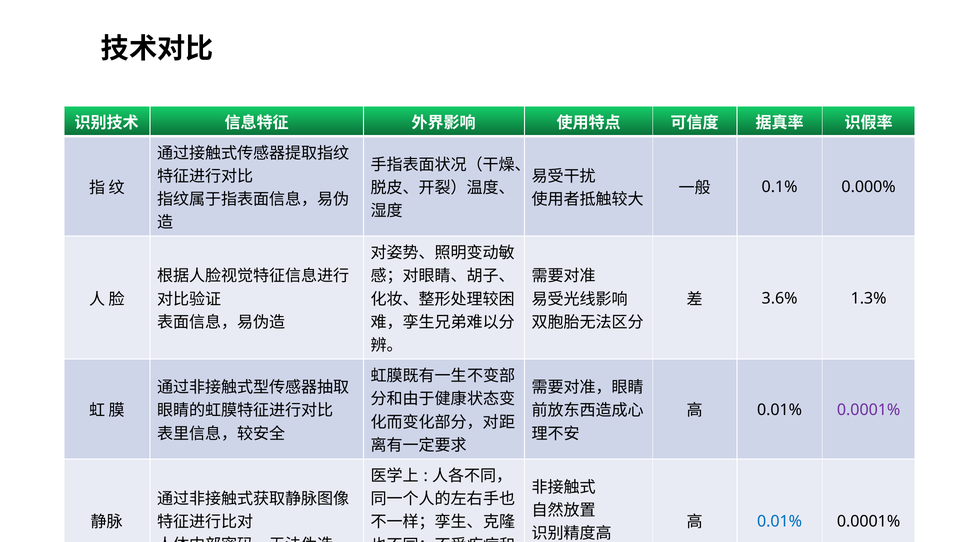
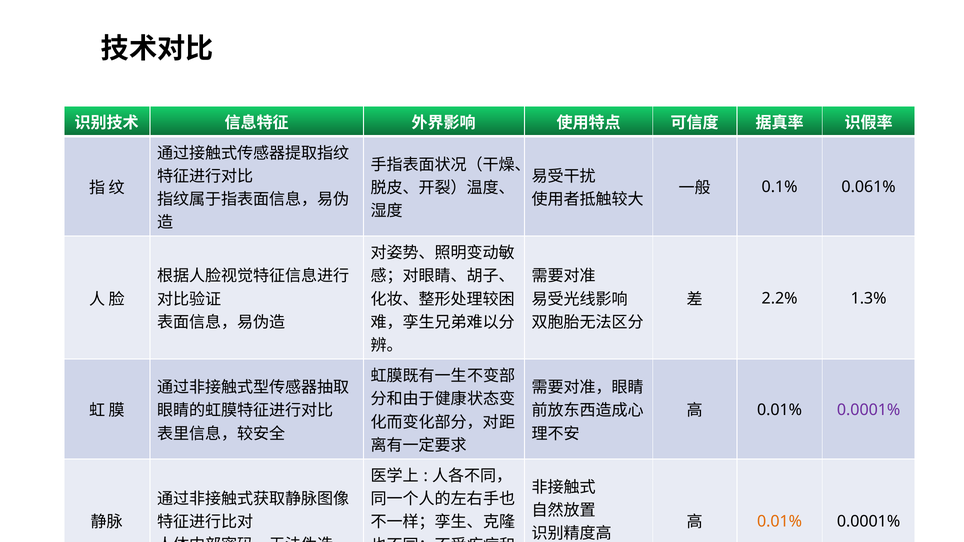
0.000%: 0.000% -> 0.061%
3.6%: 3.6% -> 2.2%
0.01% at (780, 522) colour: blue -> orange
